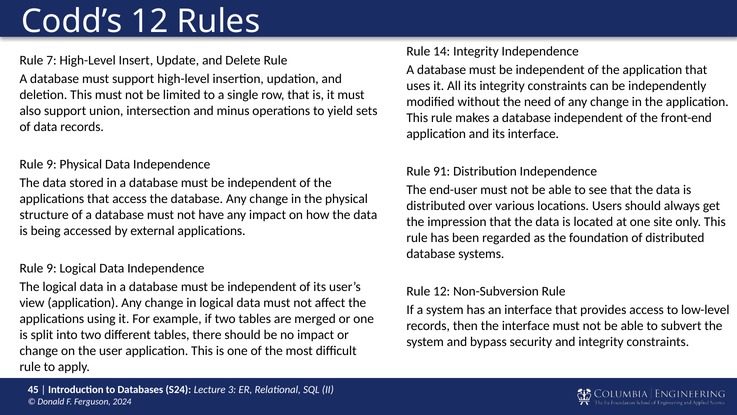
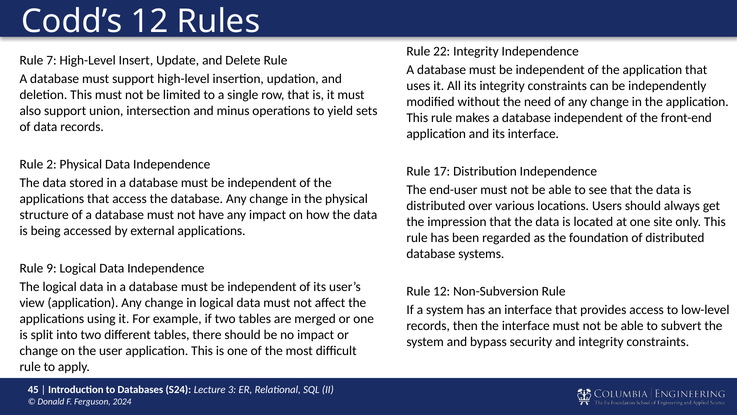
14: 14 -> 22
9 at (51, 164): 9 -> 2
91: 91 -> 17
